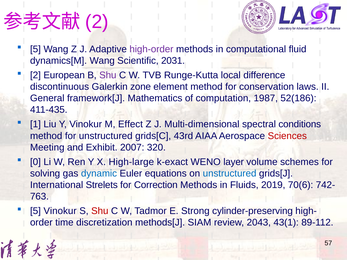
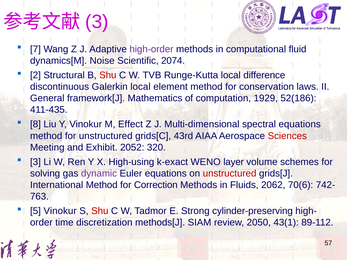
2 at (97, 22): 2 -> 3
5 at (35, 49): 5 -> 7
dynamics[M Wang: Wang -> Noise
2031: 2031 -> 2074
European: European -> Structural
Shu at (108, 75) colour: purple -> red
Galerkin zone: zone -> local
1987: 1987 -> 1929
1: 1 -> 8
spectral conditions: conditions -> equations
2007: 2007 -> 2052
0 at (35, 162): 0 -> 3
High‐large: High‐large -> High‐using
dynamic colour: blue -> purple
unstructured at (230, 174) colour: blue -> red
International Strelets: Strelets -> Method
2019: 2019 -> 2062
2043: 2043 -> 2050
